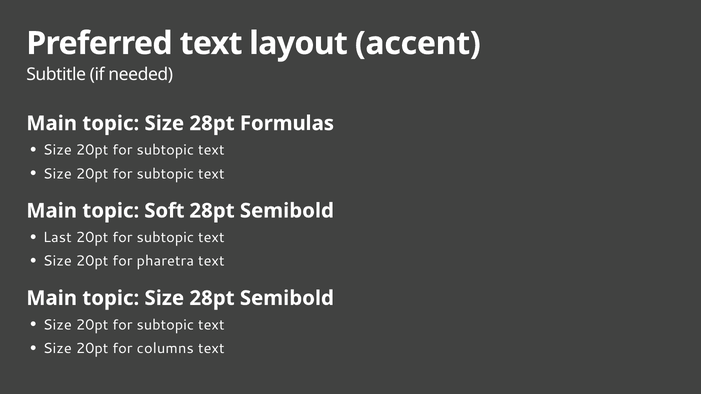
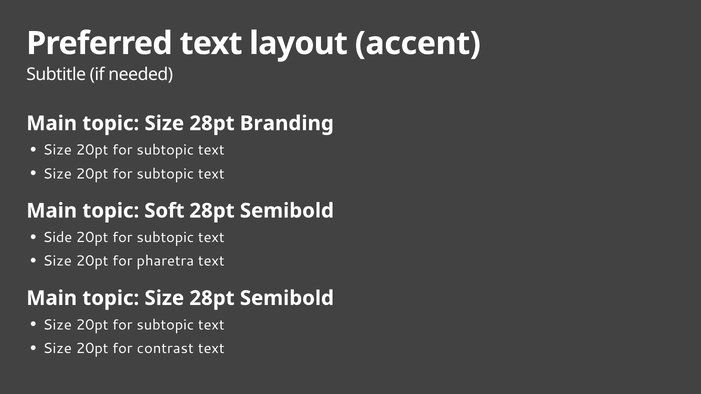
Formulas: Formulas -> Branding
Last: Last -> Side
columns: columns -> contrast
